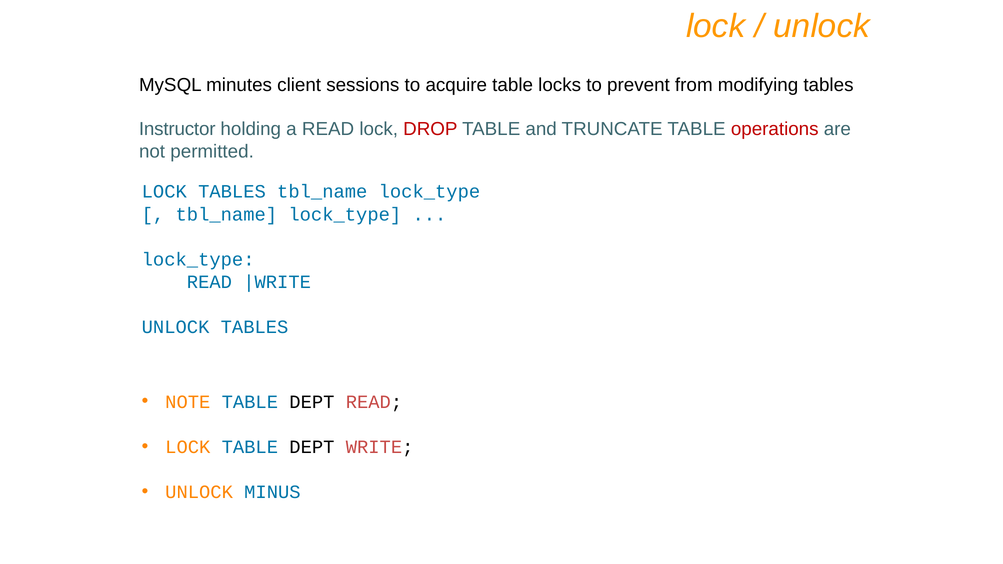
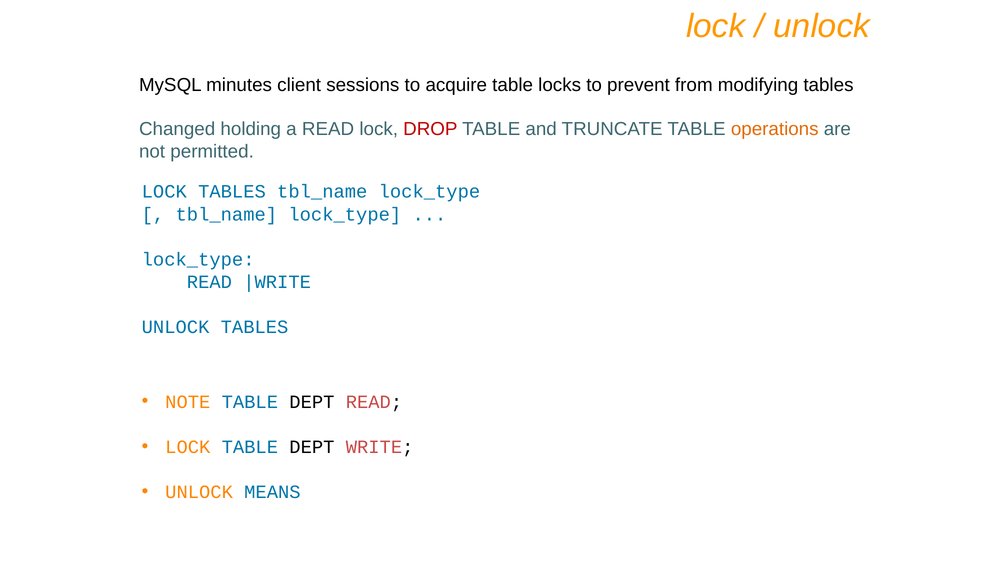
Instructor: Instructor -> Changed
operations colour: red -> orange
MINUS: MINUS -> MEANS
